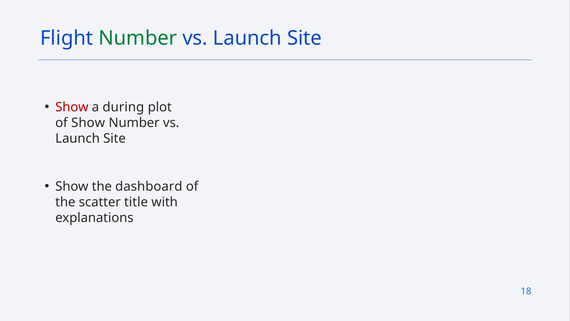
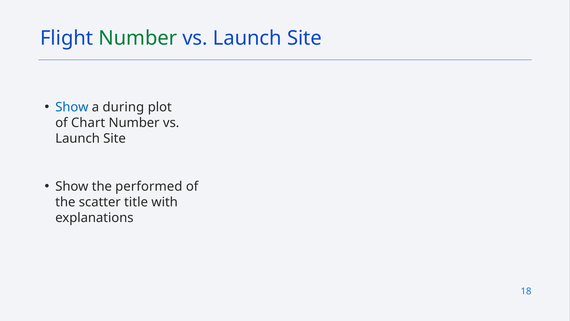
Show at (72, 107) colour: red -> blue
of Show: Show -> Chart
dashboard: dashboard -> performed
